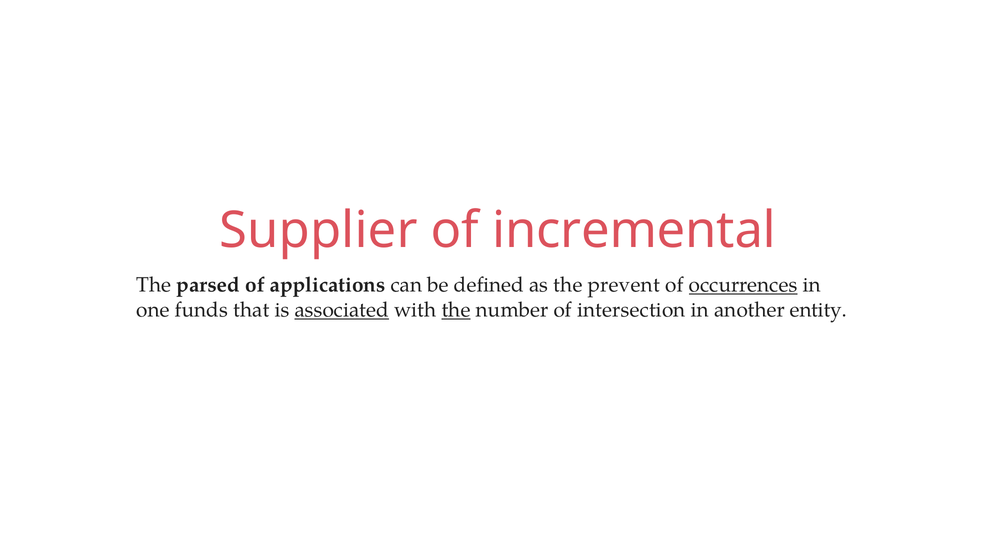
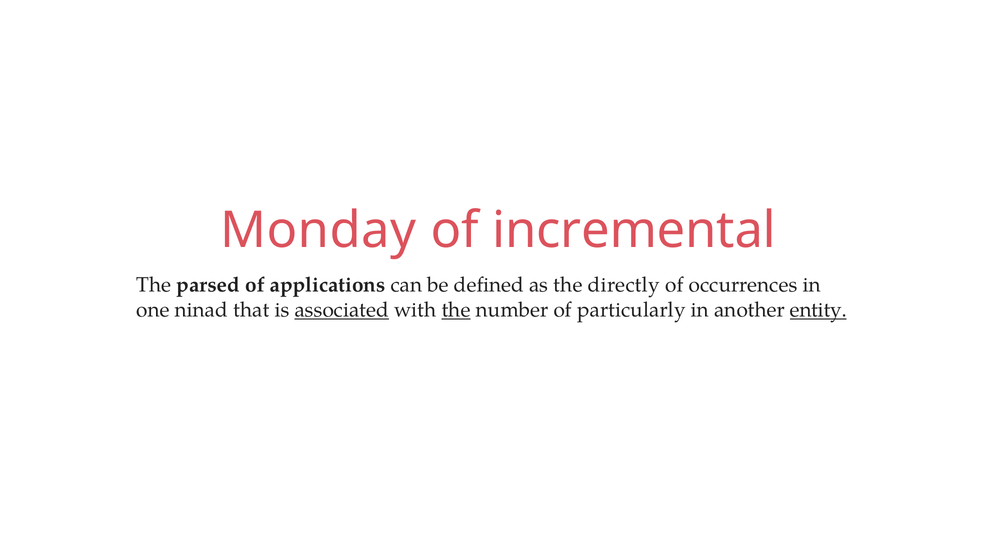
Supplier: Supplier -> Monday
prevent: prevent -> directly
occurrences underline: present -> none
funds: funds -> ninad
intersection: intersection -> particularly
entity underline: none -> present
